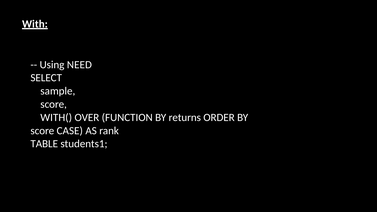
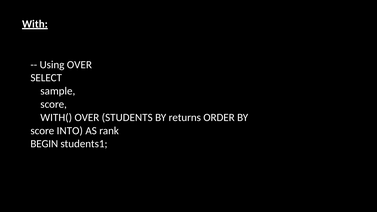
Using NEED: NEED -> OVER
FUNCTION: FUNCTION -> STUDENTS
CASE: CASE -> INTO
TABLE: TABLE -> BEGIN
